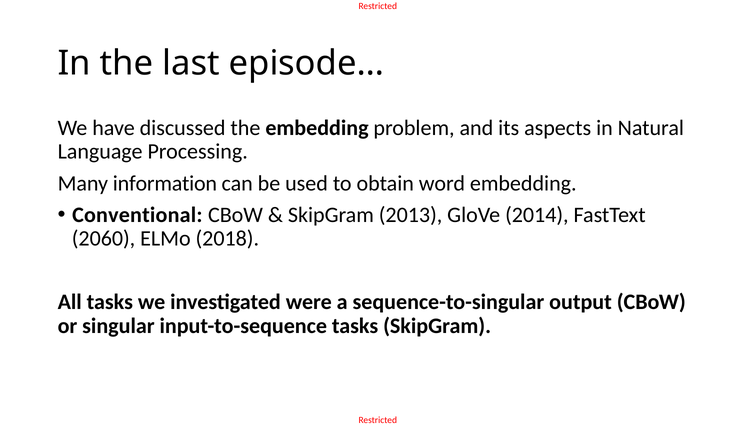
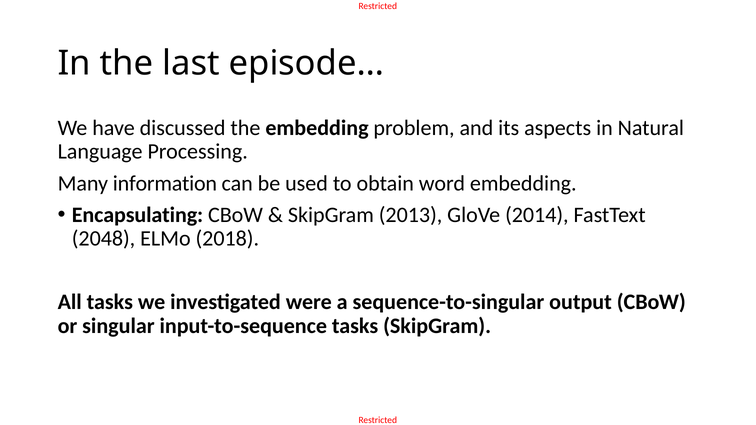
Conventional: Conventional -> Encapsulating
2060: 2060 -> 2048
